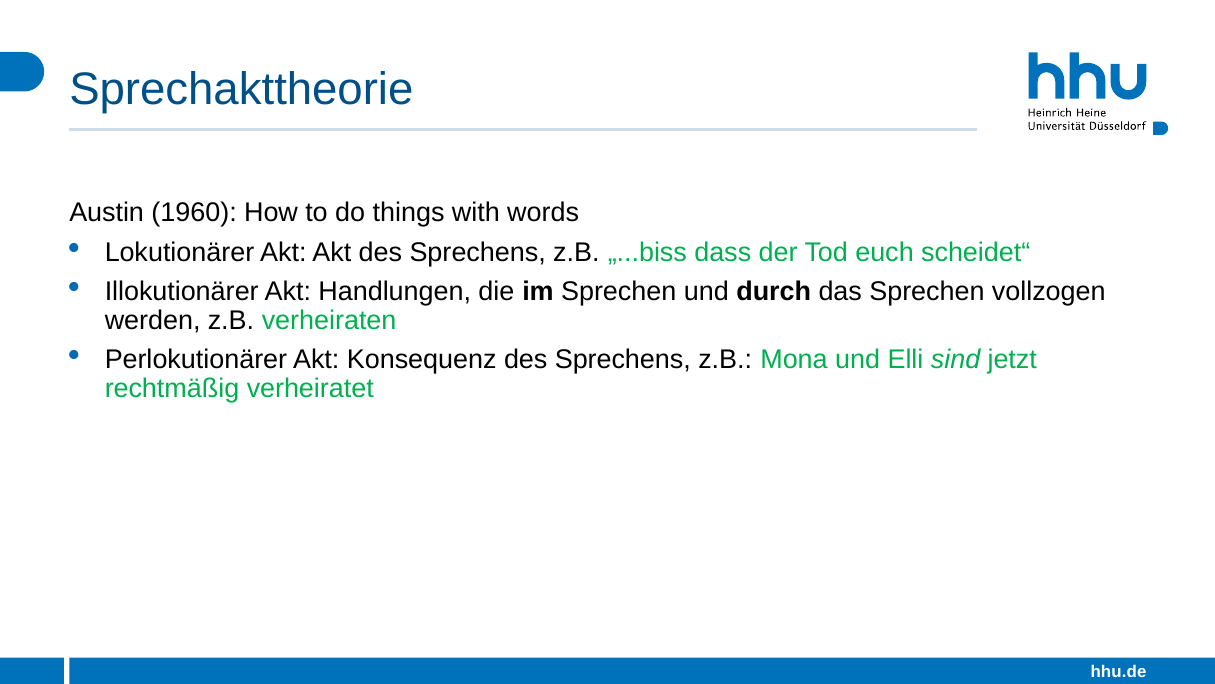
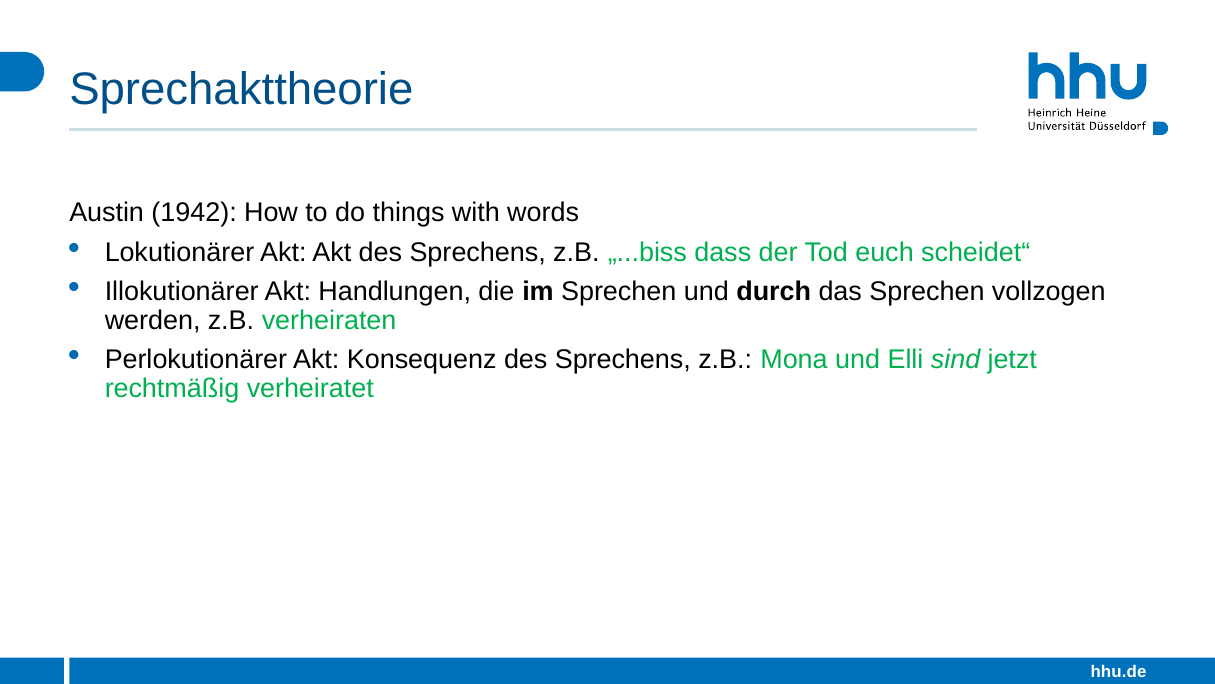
1960: 1960 -> 1942
